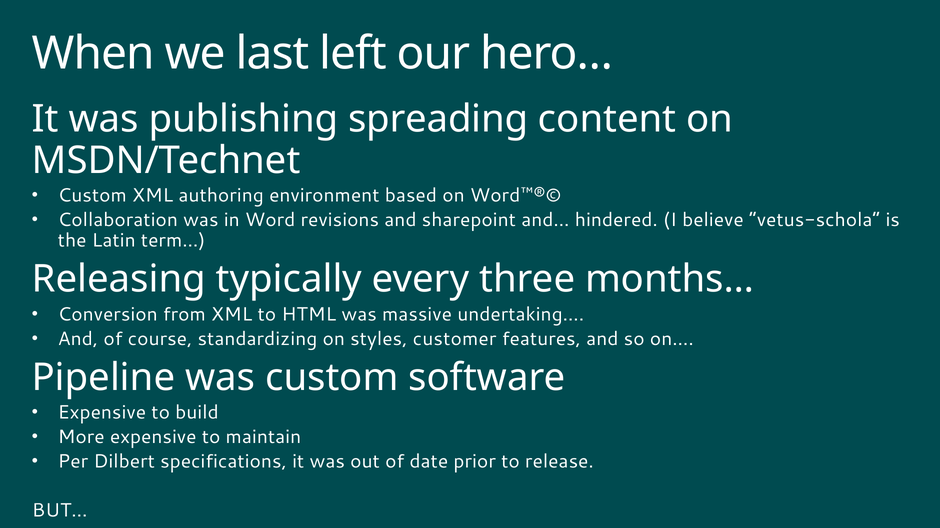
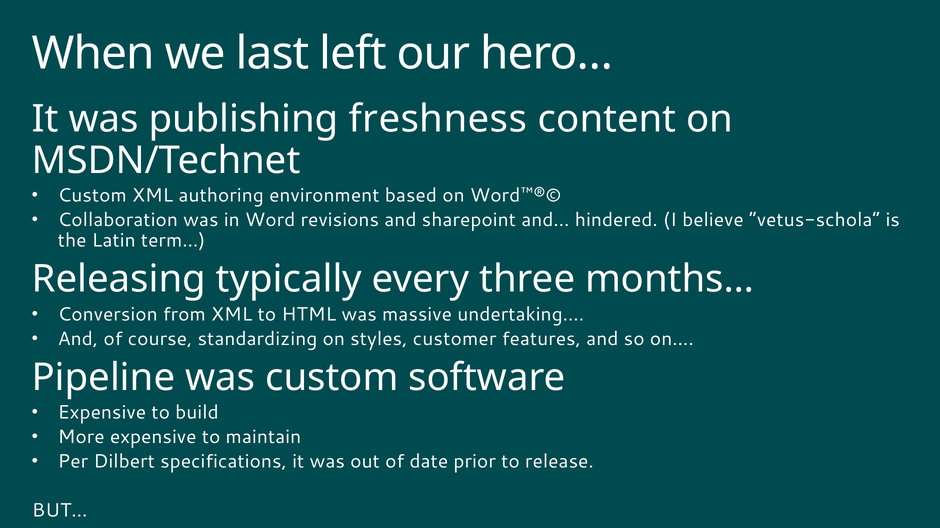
spreading: spreading -> freshness
